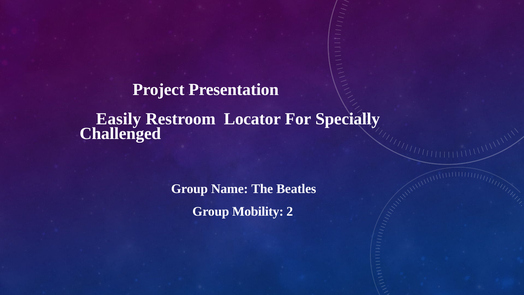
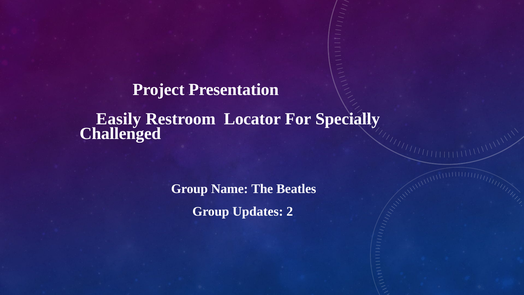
Mobility: Mobility -> Updates
